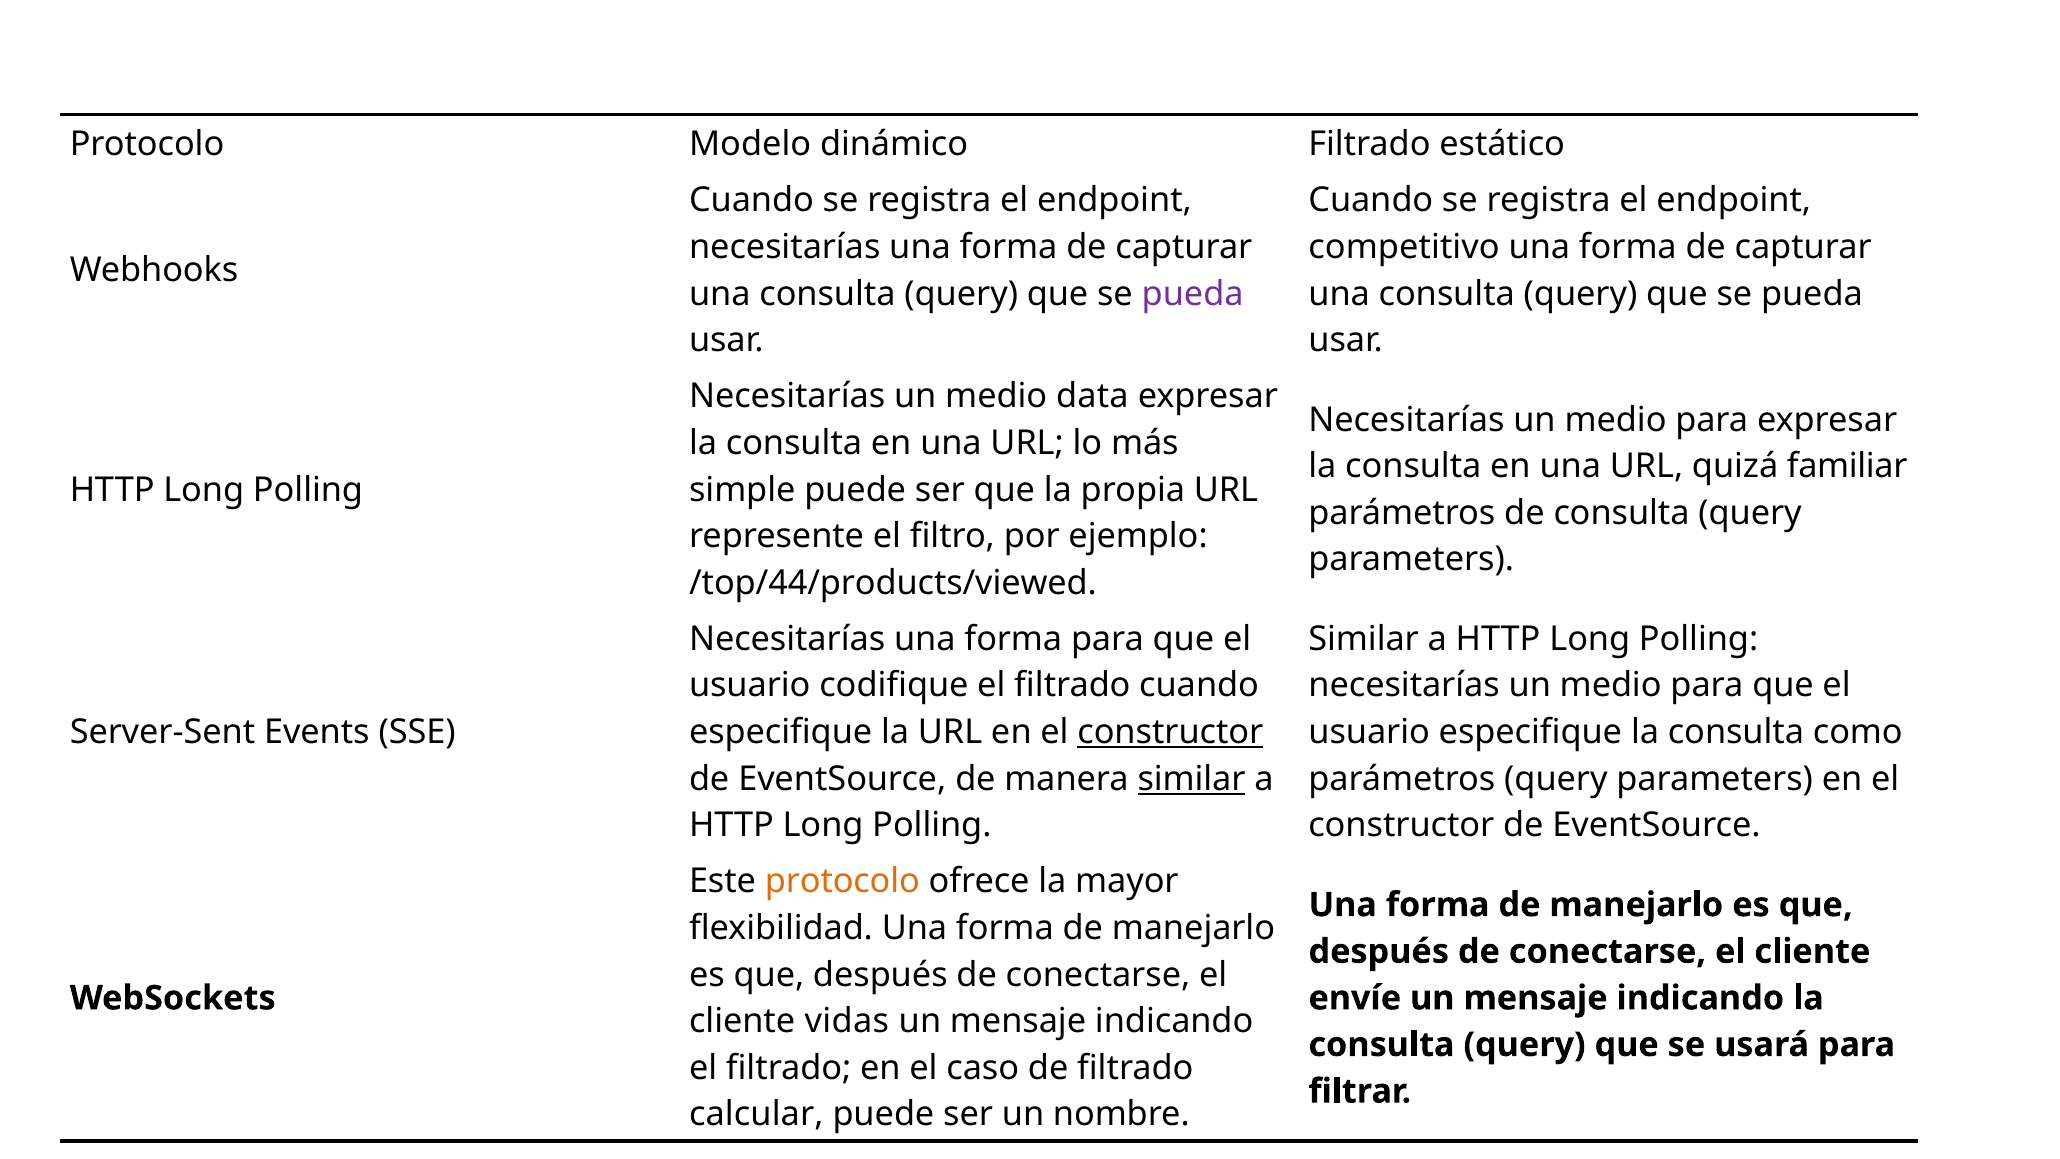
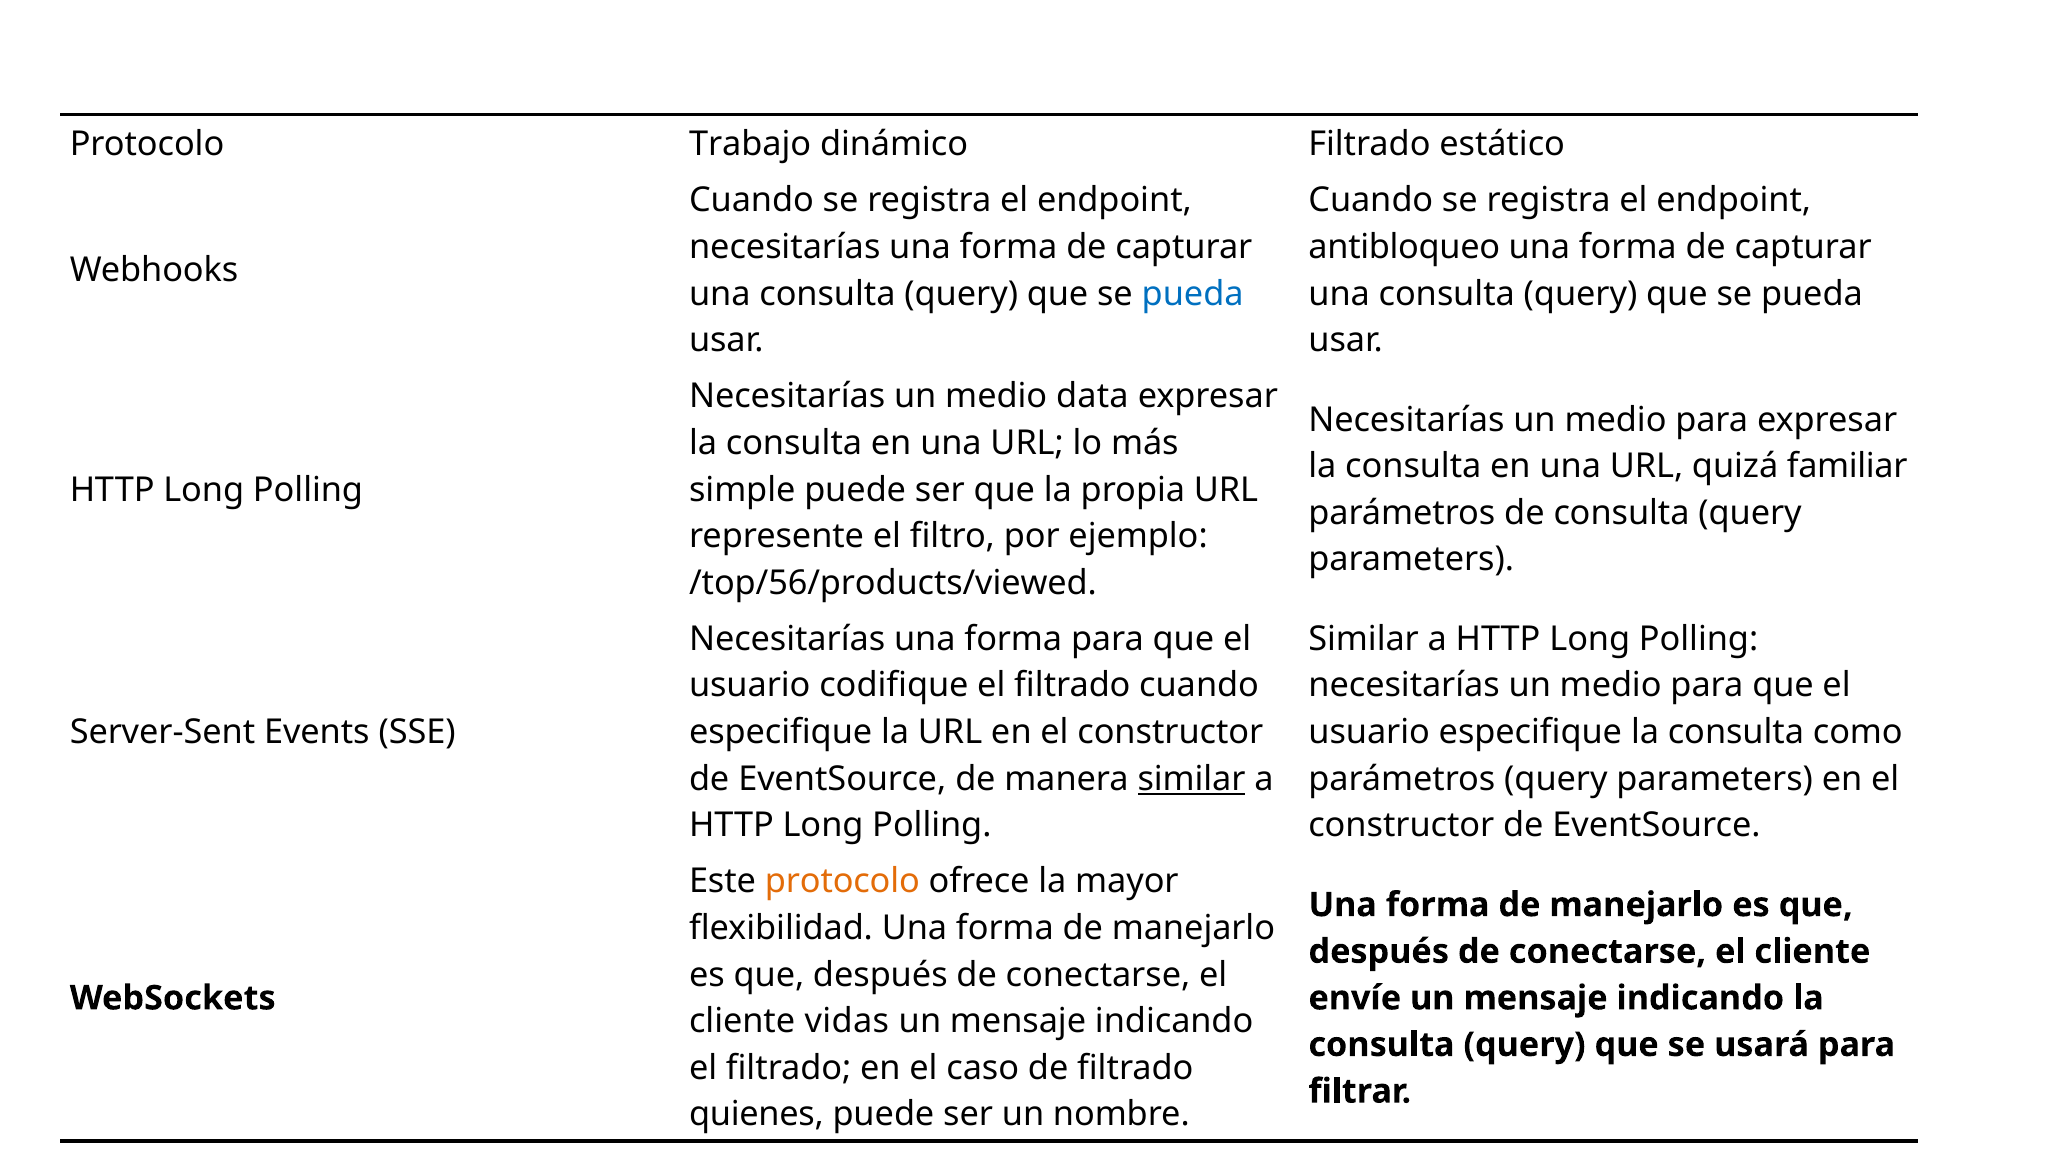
Modelo: Modelo -> Trabajo
competitivo: competitivo -> antibloqueo
pueda at (1193, 294) colour: purple -> blue
/top/44/products/viewed: /top/44/products/viewed -> /top/56/products/viewed
constructor at (1170, 732) underline: present -> none
calcular: calcular -> quienes
